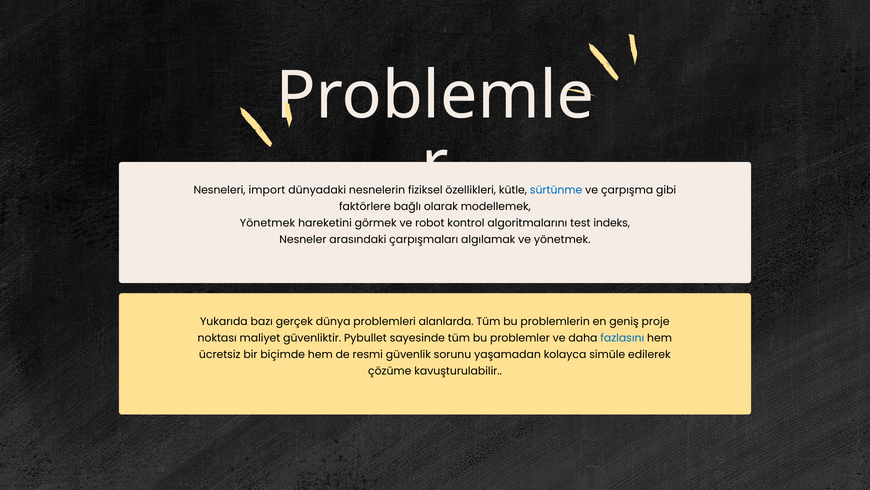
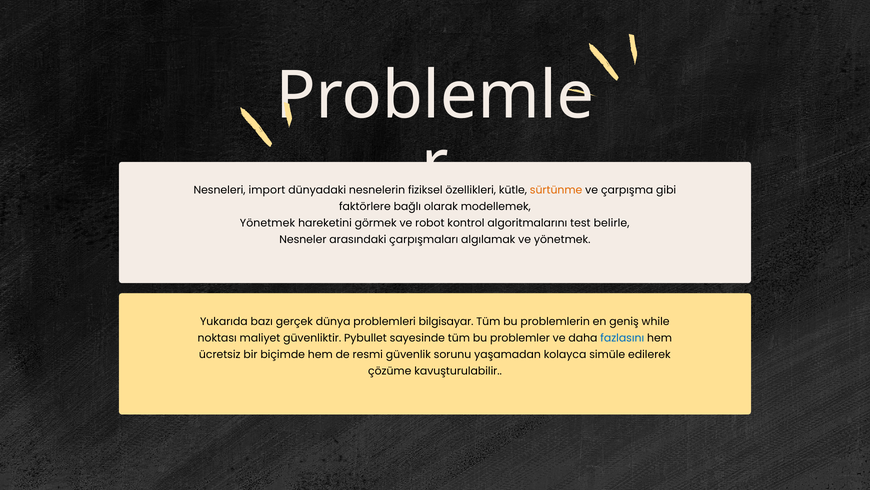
sürtünme colour: blue -> orange
indeks: indeks -> belirle
alanlarda: alanlarda -> bilgisayar
proje: proje -> while
